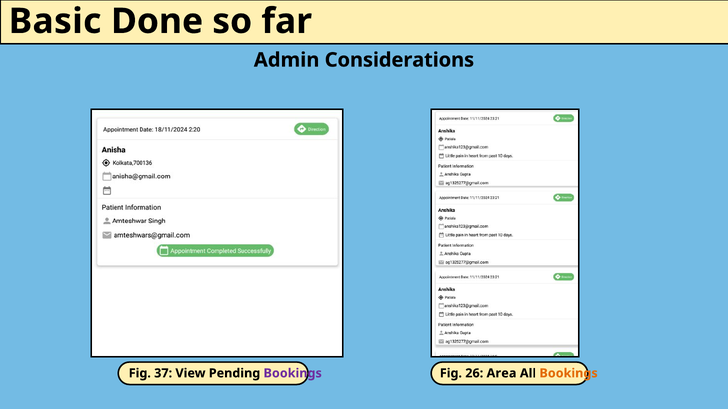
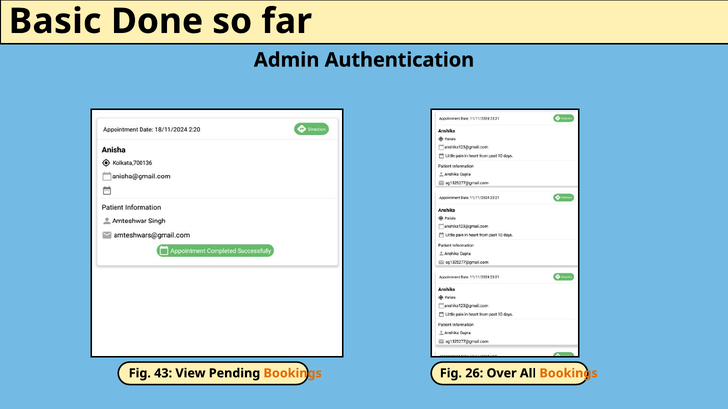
Considerations: Considerations -> Authentication
37: 37 -> 43
Bookings at (293, 374) colour: purple -> orange
Area: Area -> Over
